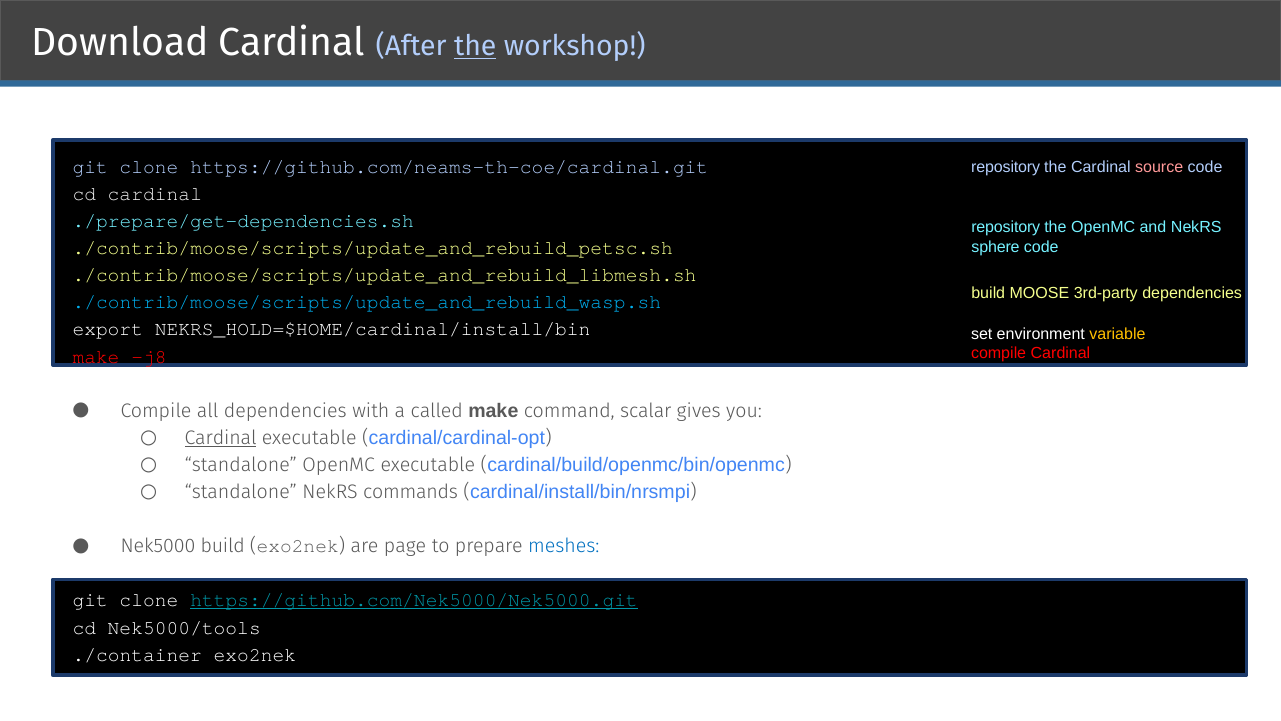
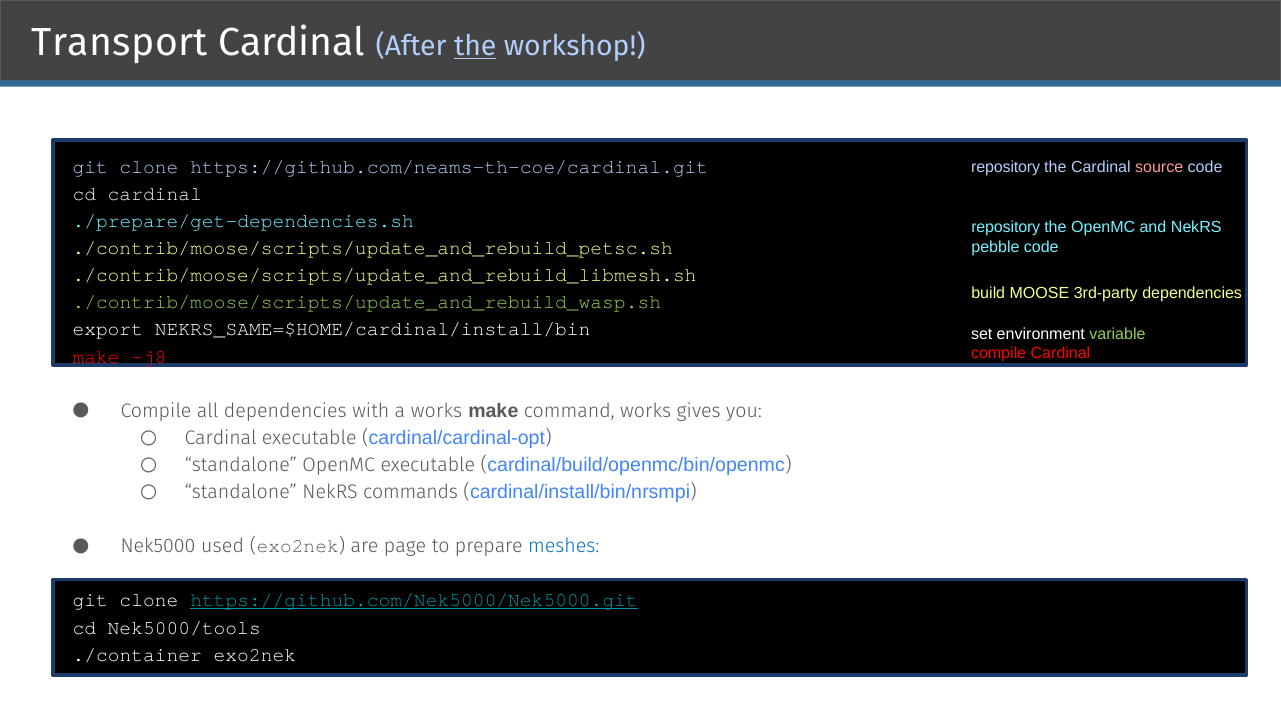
Download: Download -> Transport
sphere: sphere -> pebble
./contrib/moose/scripts/update_and_rebuild_wasp.sh colour: light blue -> light green
NEKRS_HOLD=$HOME/cardinal/install/bin: NEKRS_HOLD=$HOME/cardinal/install/bin -> NEKRS_SAME=$HOME/cardinal/install/bin
variable colour: yellow -> light green
a called: called -> works
command scalar: scalar -> works
Cardinal at (221, 438) underline: present -> none
Nek5000 build: build -> used
